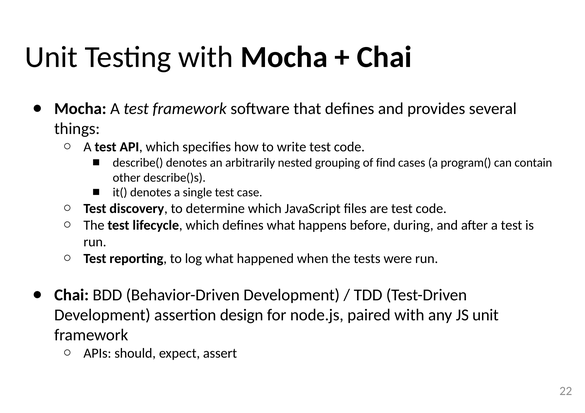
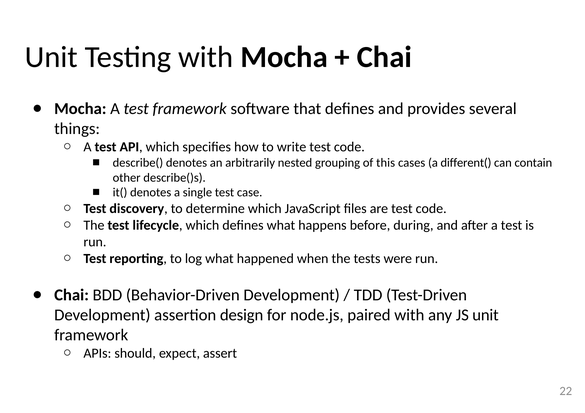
find: find -> this
program(: program( -> different(
